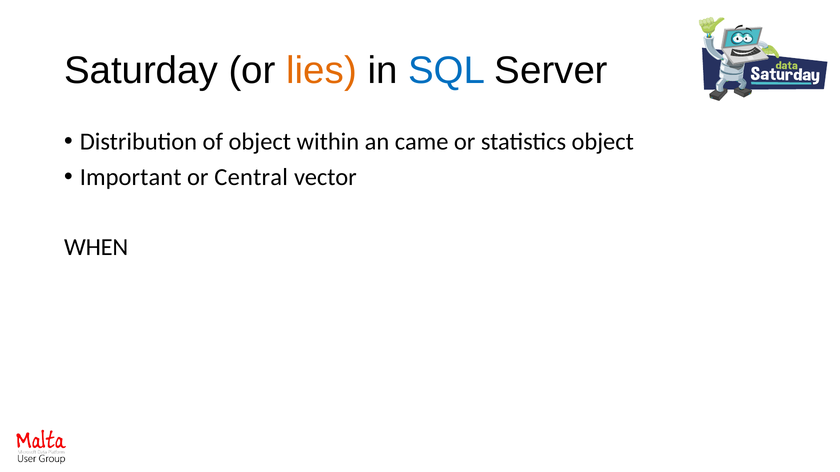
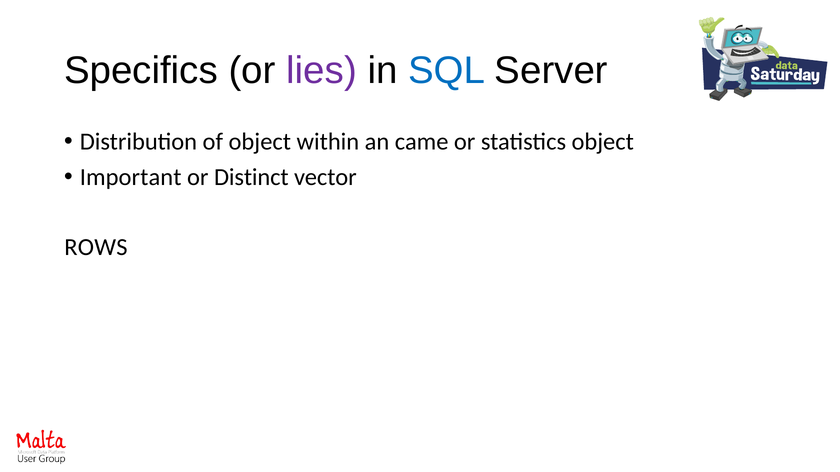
Saturday: Saturday -> Specifics
lies colour: orange -> purple
Central: Central -> Distinct
WHEN: WHEN -> ROWS
